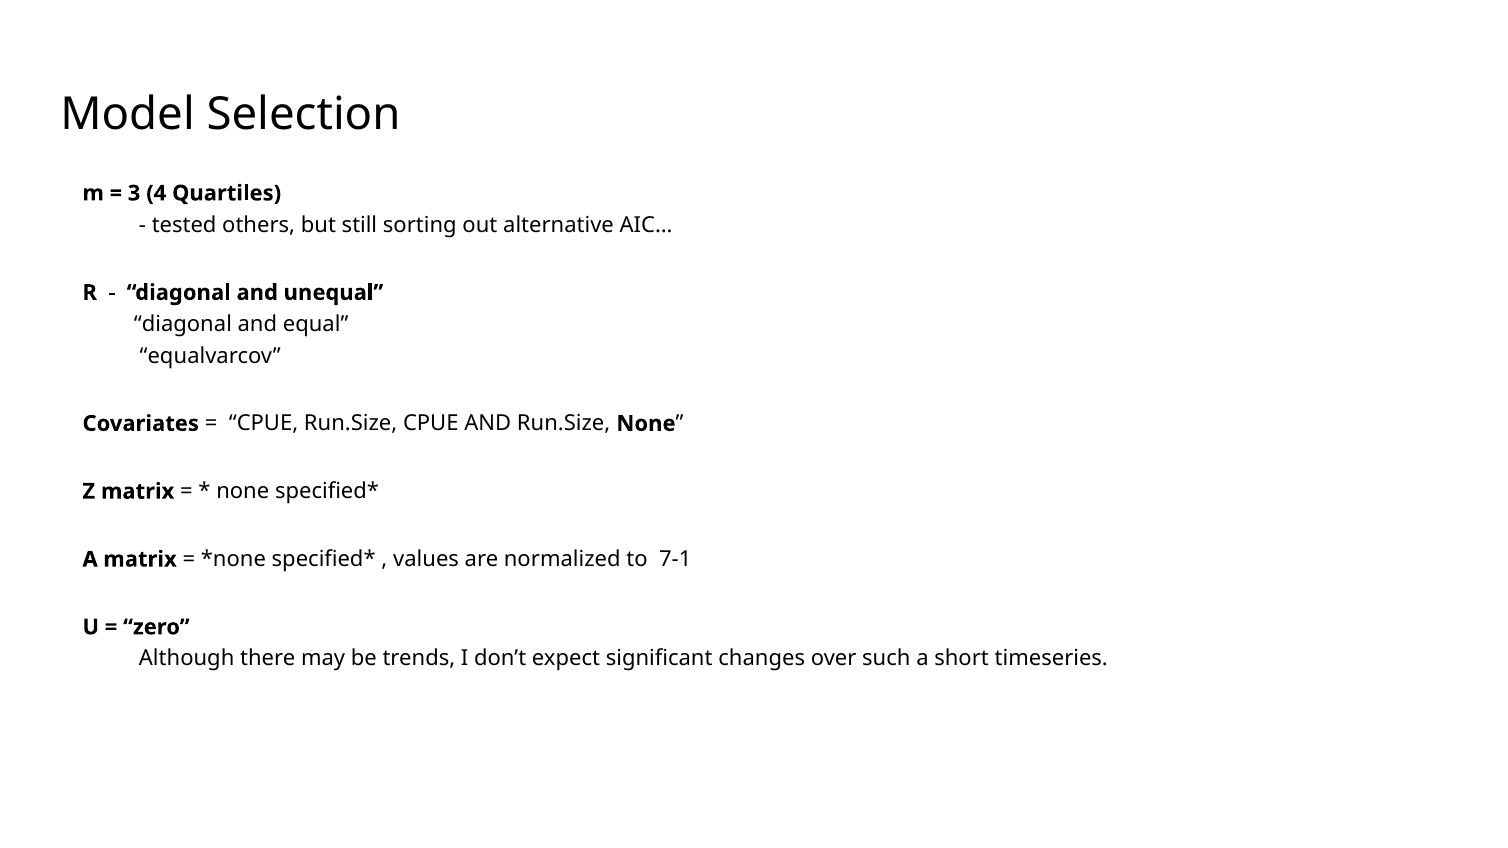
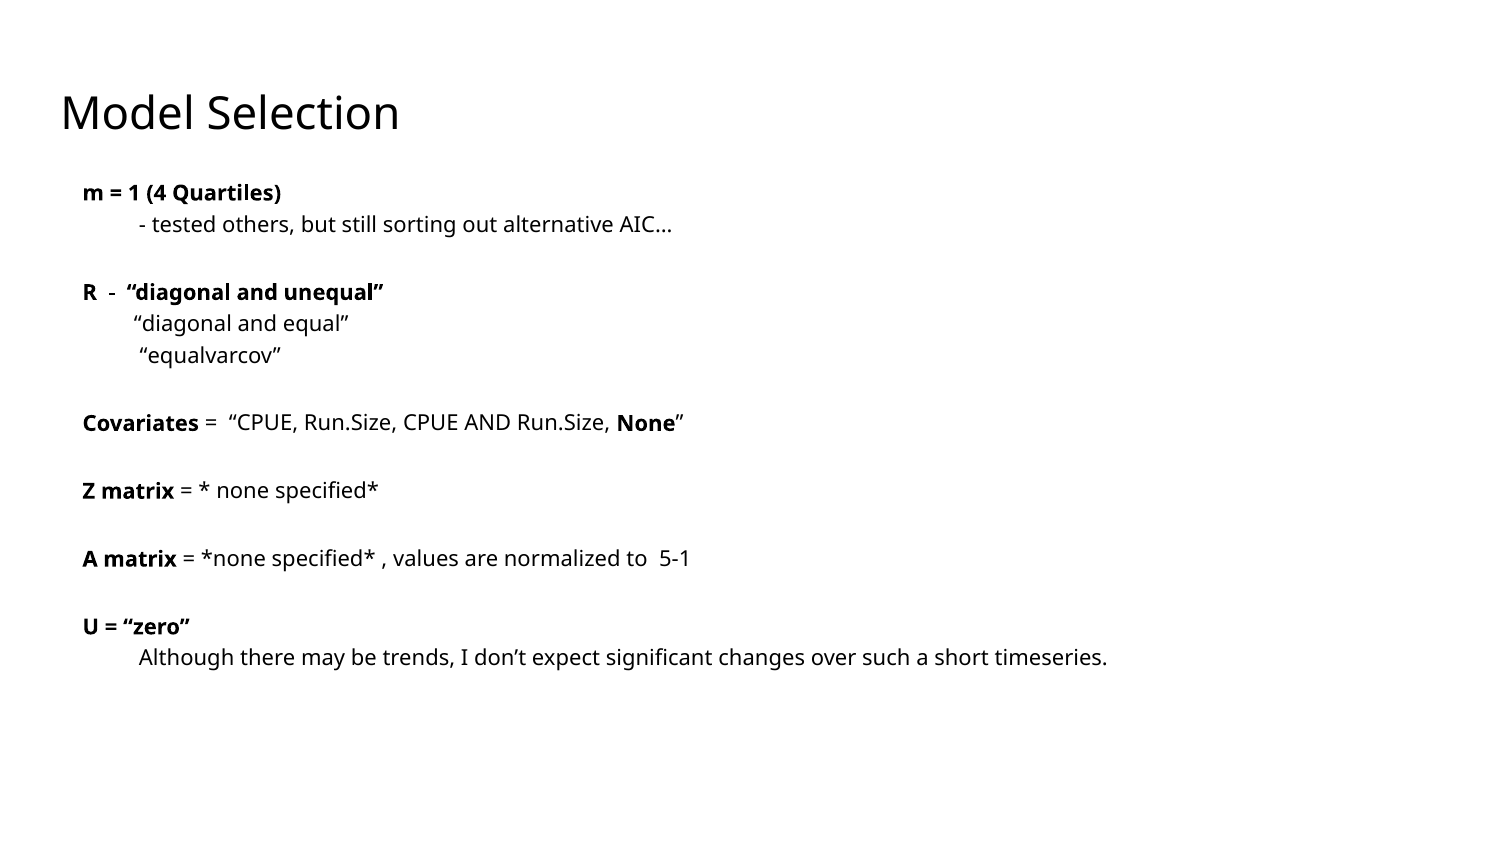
3: 3 -> 1
7-1: 7-1 -> 5-1
